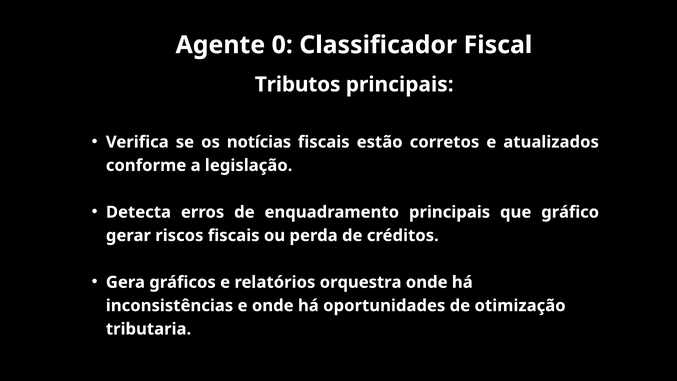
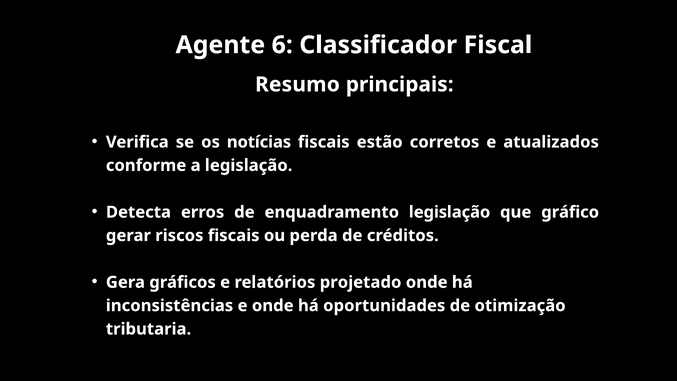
0: 0 -> 6
Tributos: Tributos -> Resumo
enquadramento principais: principais -> legislação
orquestra: orquestra -> projetado
